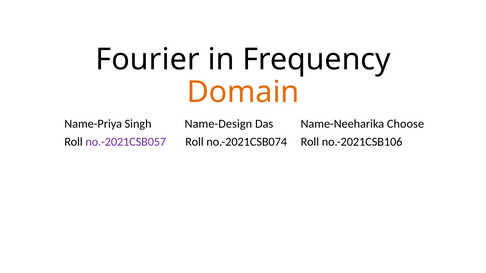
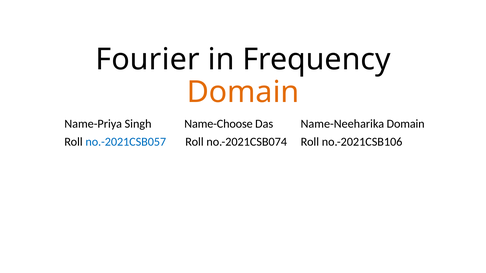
Name-Design: Name-Design -> Name-Choose
Name-Neeharika Choose: Choose -> Domain
no.-2021CSB057 colour: purple -> blue
